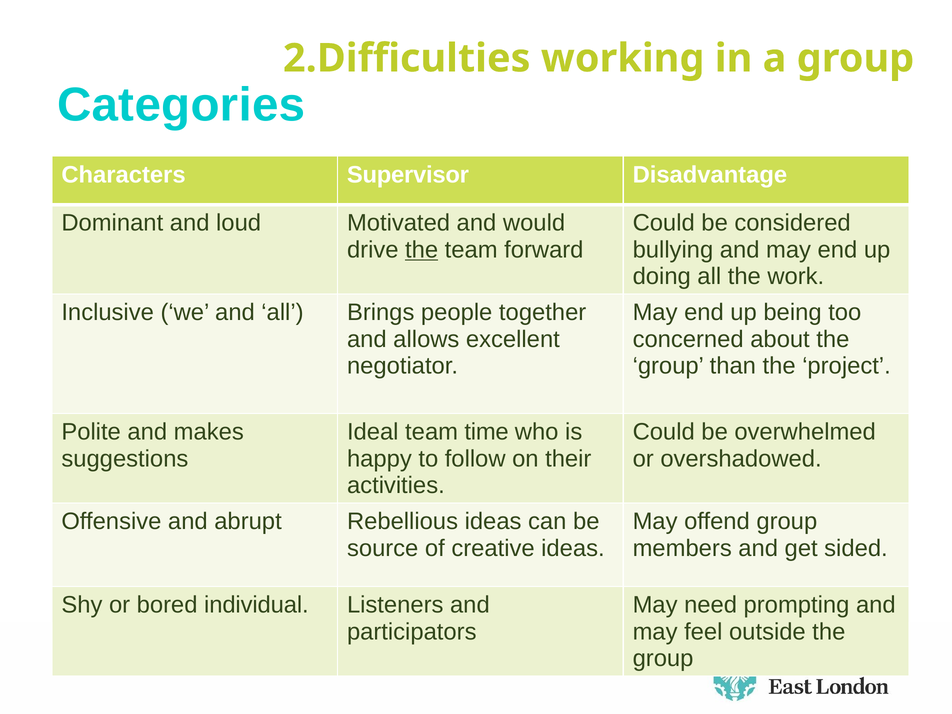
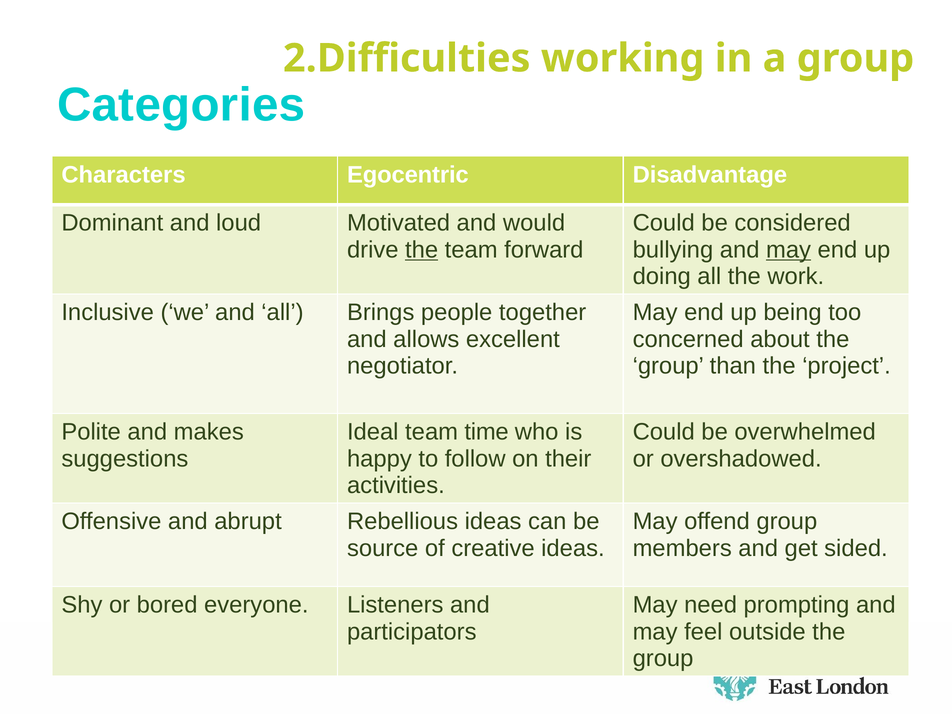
Supervisor: Supervisor -> Egocentric
may at (789, 250) underline: none -> present
individual: individual -> everyone
